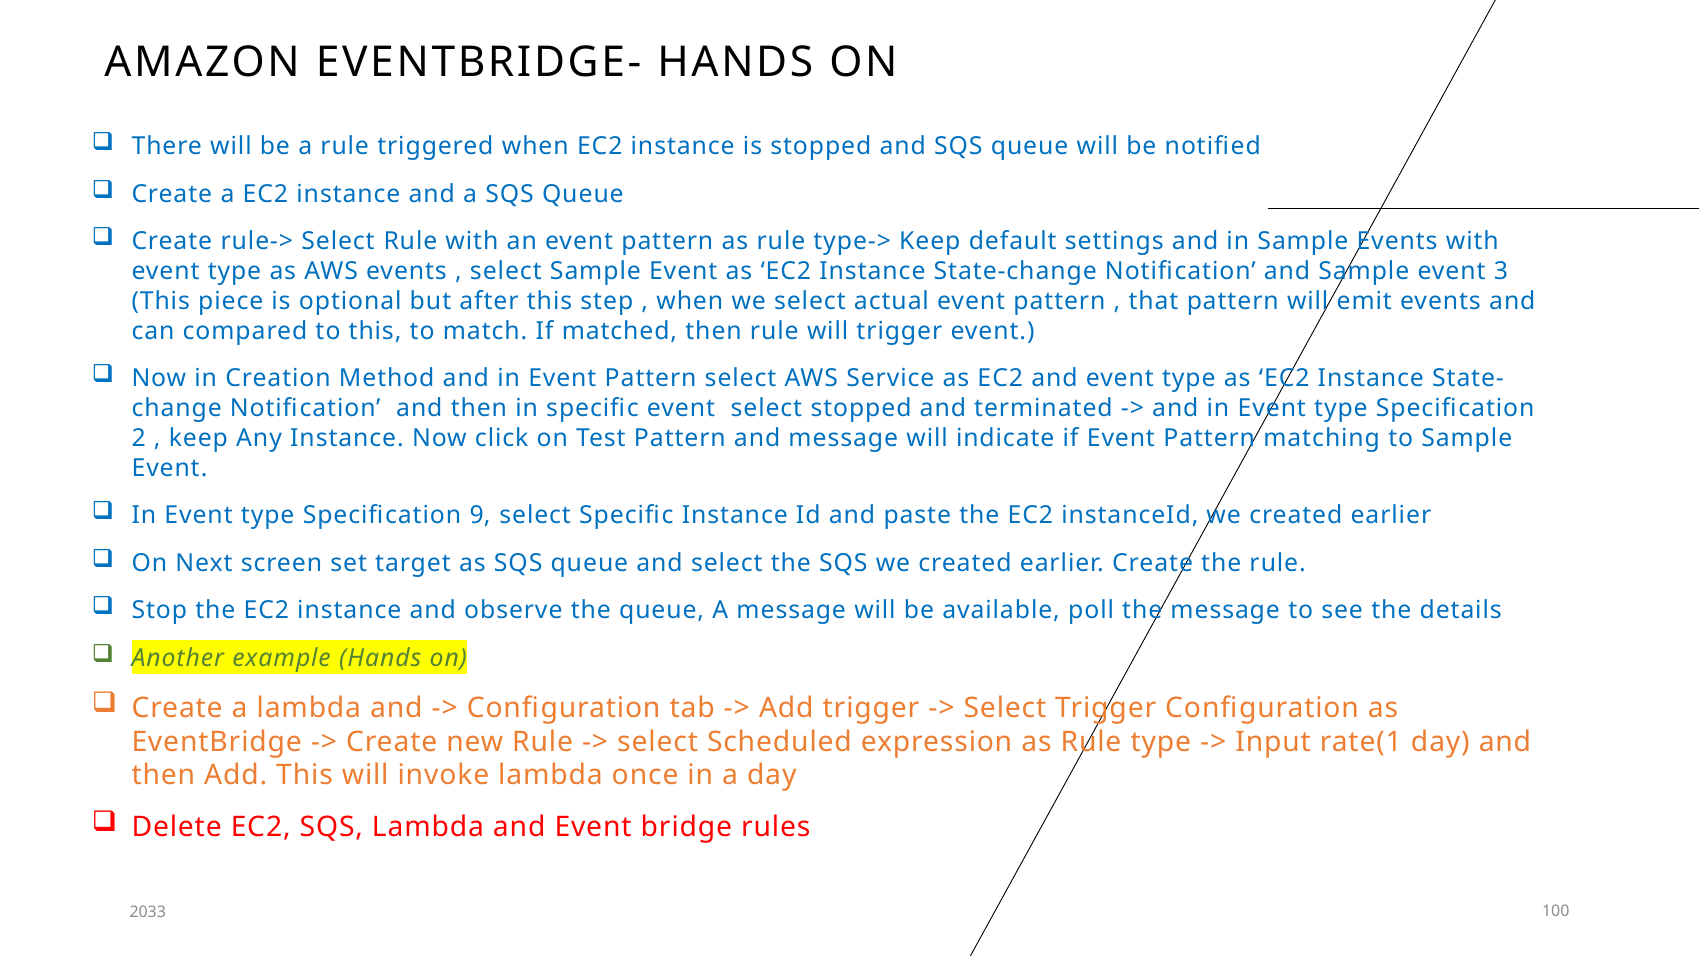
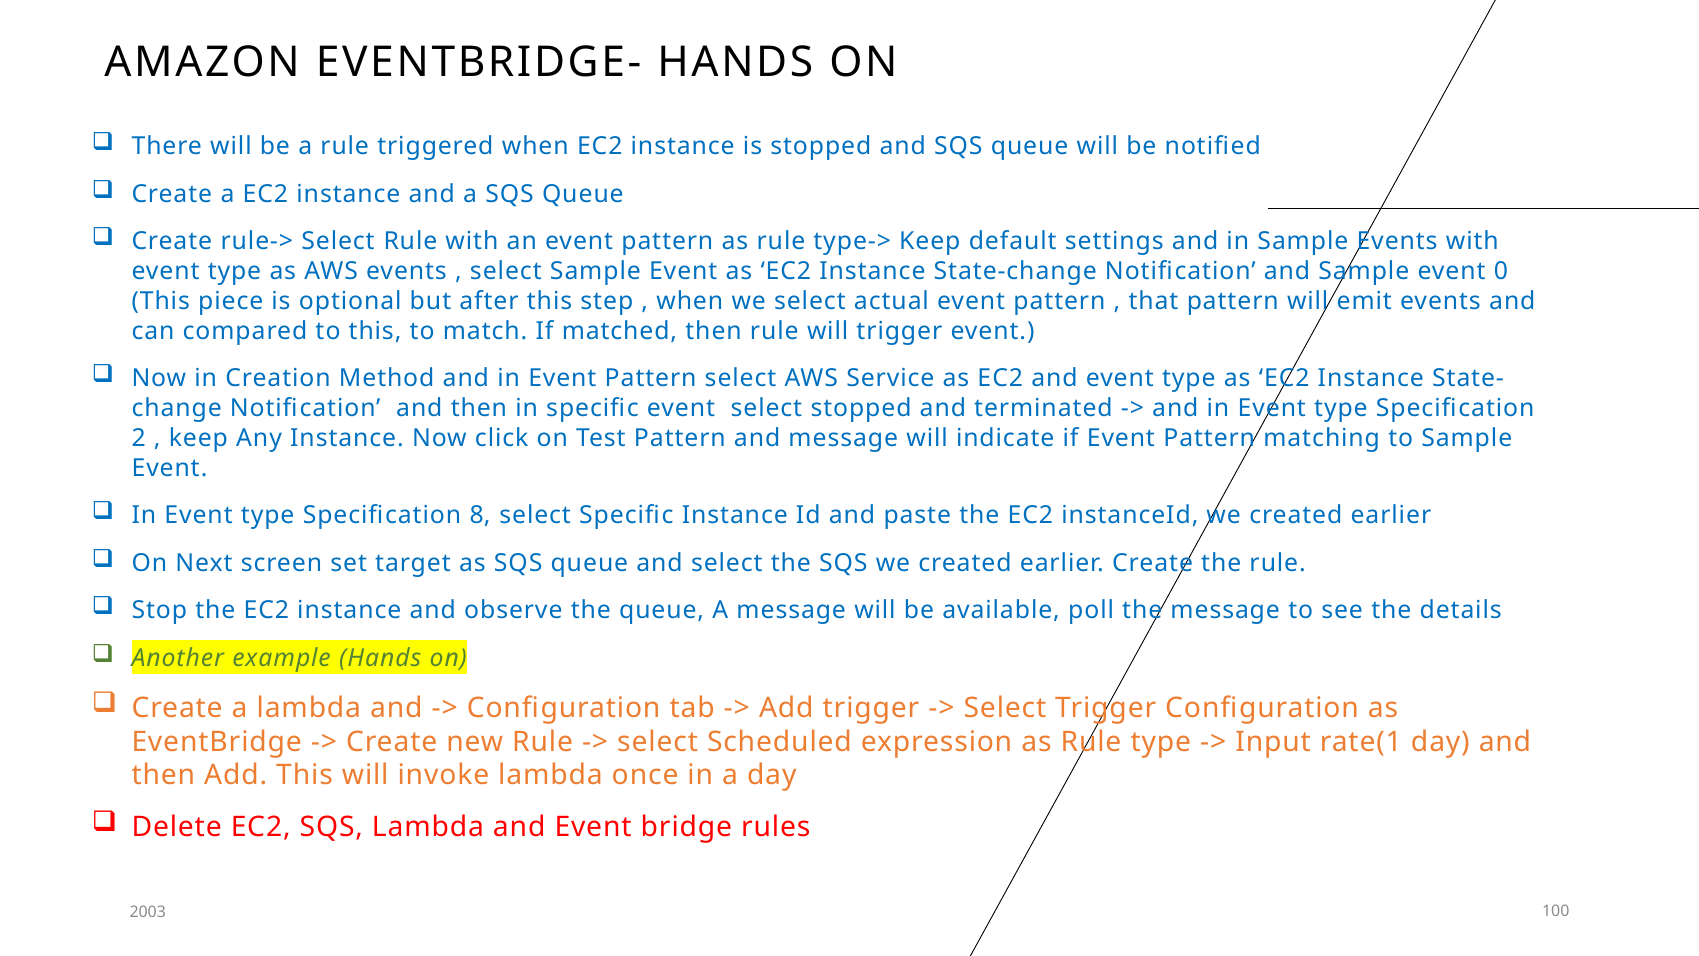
3: 3 -> 0
9: 9 -> 8
2033: 2033 -> 2003
